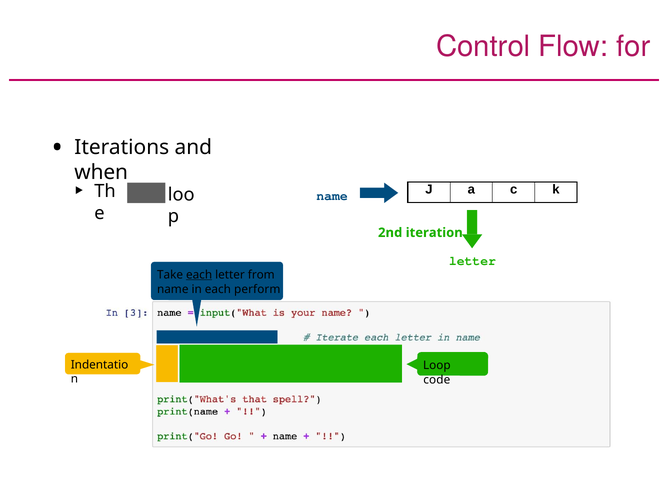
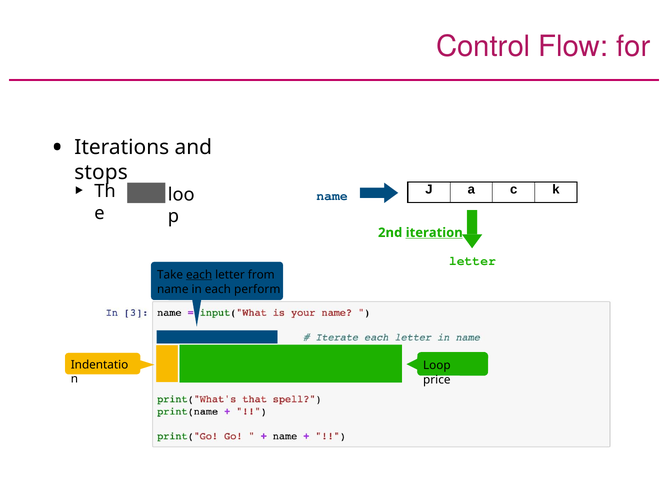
when: when -> stops
iteration underline: none -> present
code: code -> price
